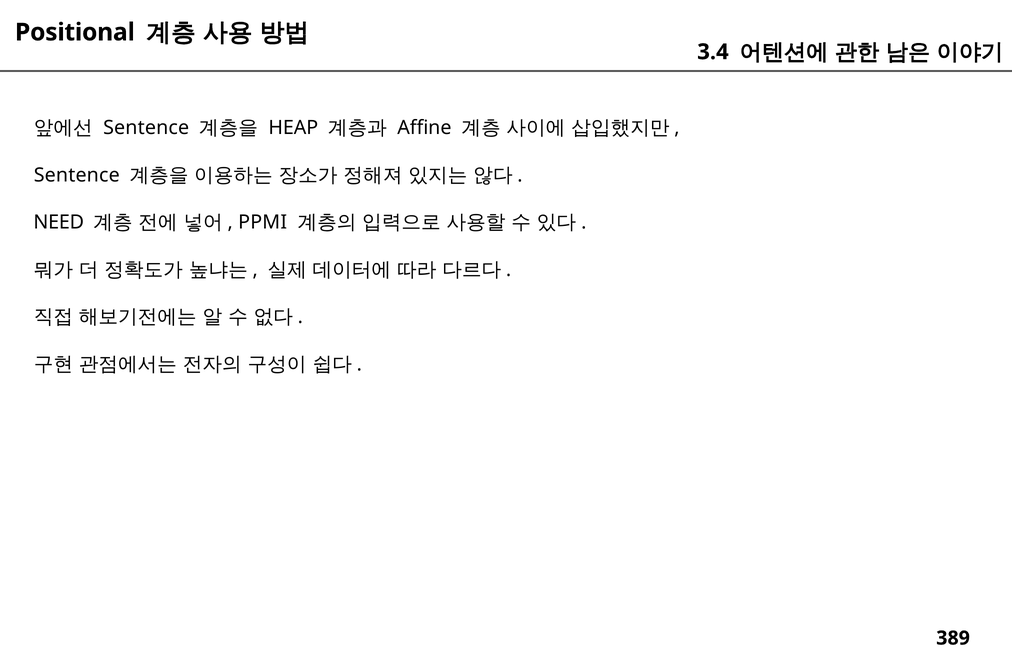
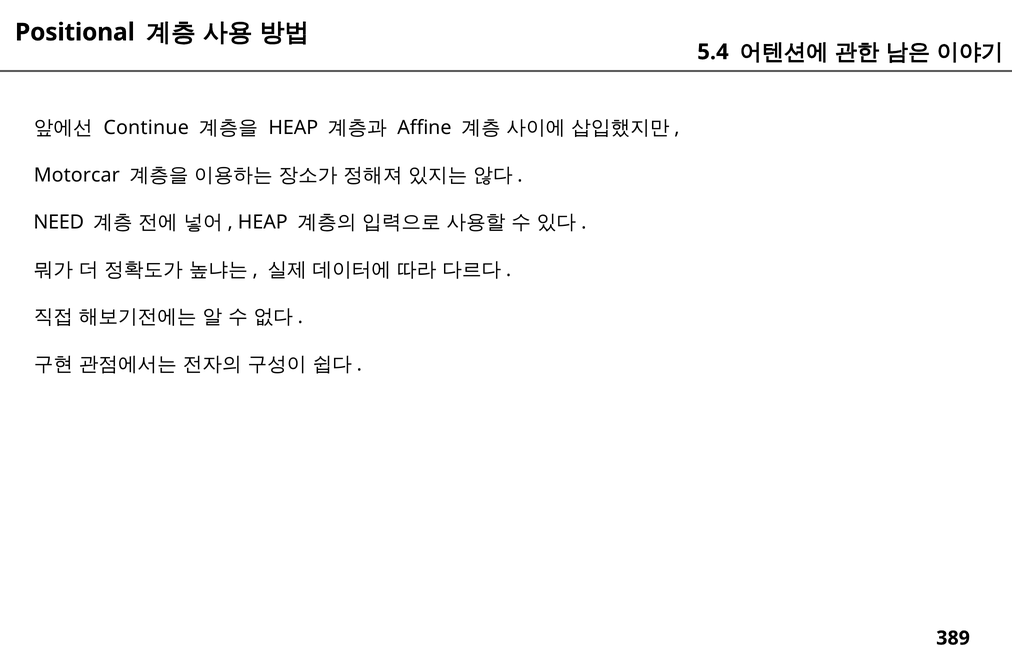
3.4: 3.4 -> 5.4
Sentence at (146, 128): Sentence -> Continue
Sentence at (77, 175): Sentence -> Motorcar
PPMI at (263, 222): PPMI -> HEAP
